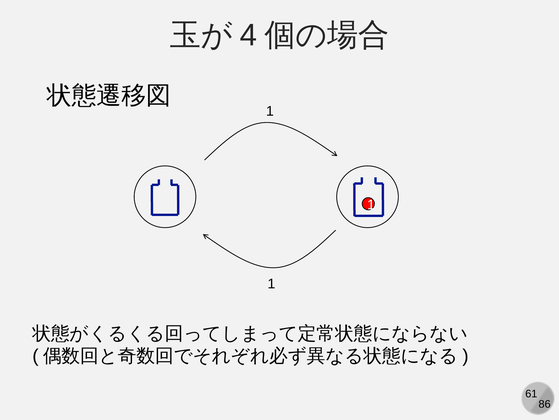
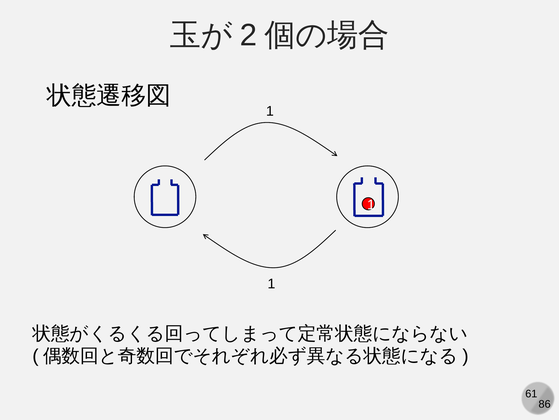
4: 4 -> 2
